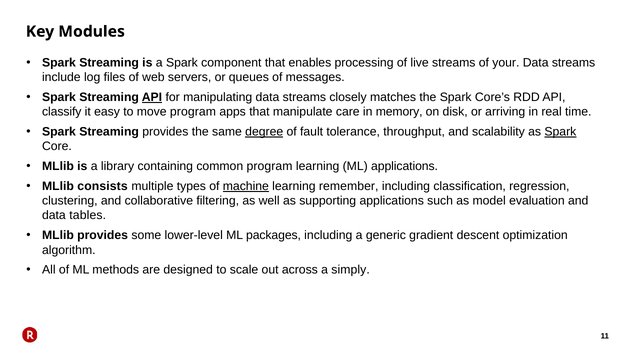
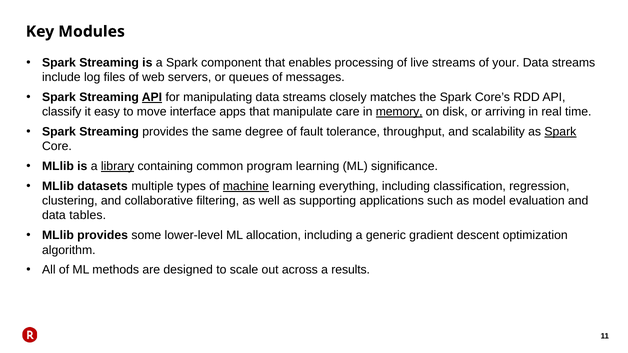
move program: program -> interface
memory underline: none -> present
degree underline: present -> none
library underline: none -> present
ML applications: applications -> significance
consists: consists -> datasets
remember: remember -> everything
packages: packages -> allocation
simply: simply -> results
